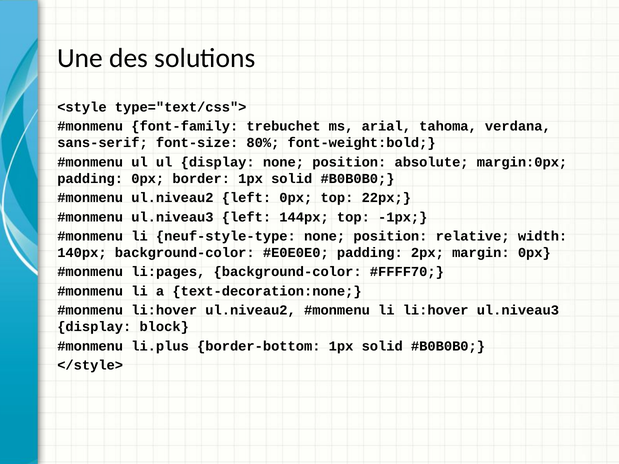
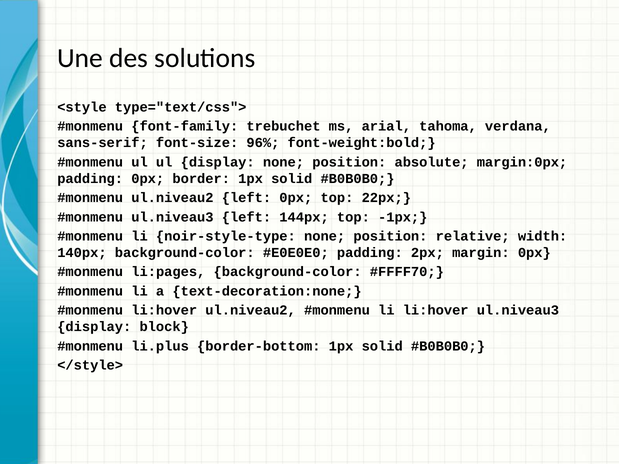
80%: 80% -> 96%
neuf-style-type: neuf-style-type -> noir-style-type
